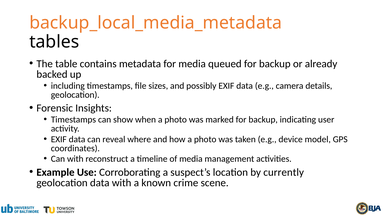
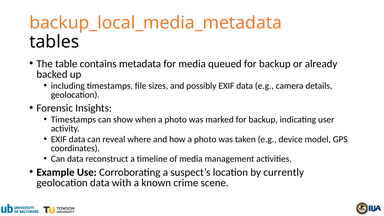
Can with: with -> data
